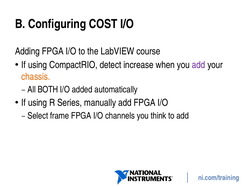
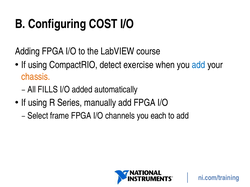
increase: increase -> exercise
add at (199, 65) colour: purple -> blue
BOTH: BOTH -> FILLS
think: think -> each
